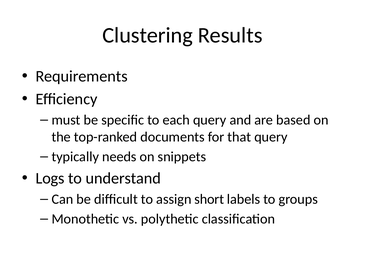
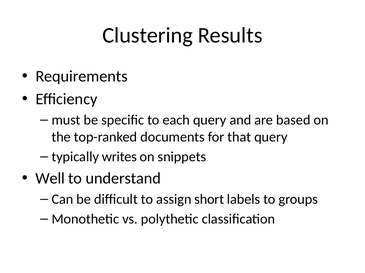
needs: needs -> writes
Logs: Logs -> Well
